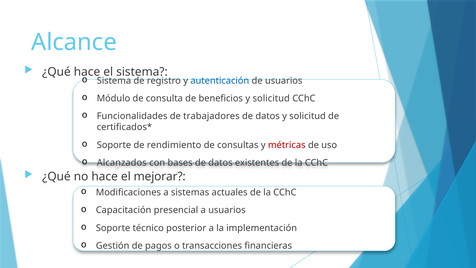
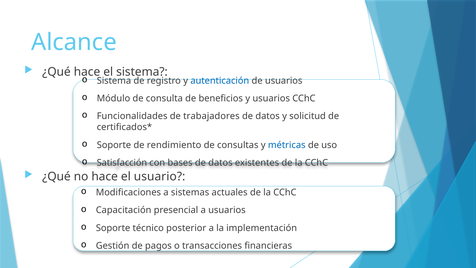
beneficios y solicitud: solicitud -> usuarios
métricas colour: red -> blue
Alcanzados: Alcanzados -> Satisfacción
mejorar: mejorar -> usuario
